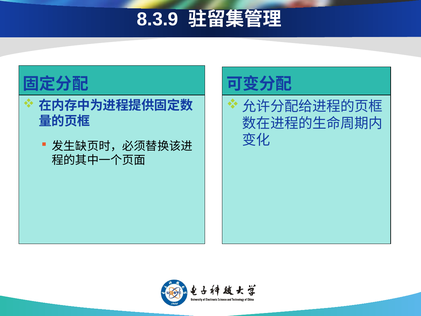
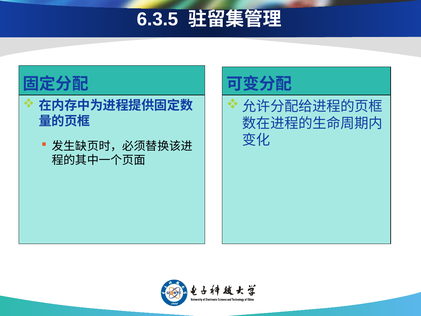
8.3.9: 8.3.9 -> 6.3.5
